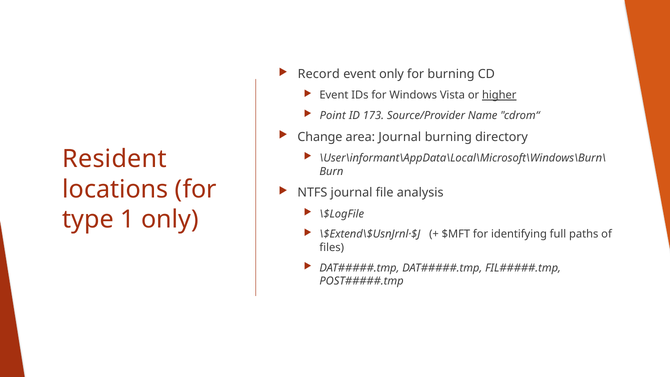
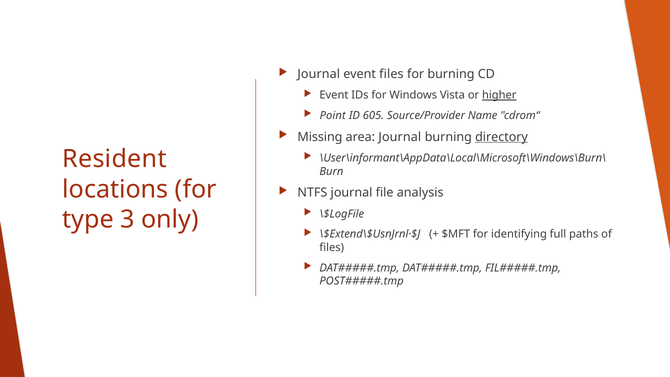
Record at (319, 74): Record -> Journal
event only: only -> files
173: 173 -> 605
Change: Change -> Missing
directory underline: none -> present
1: 1 -> 3
